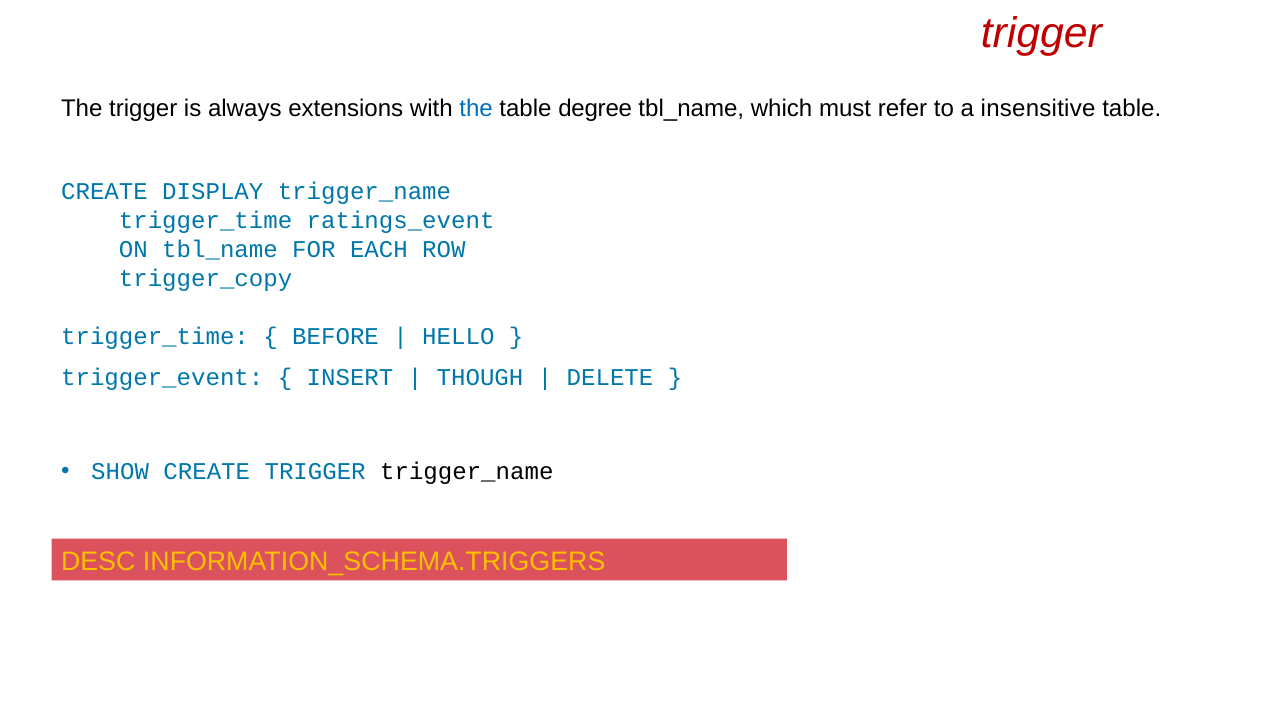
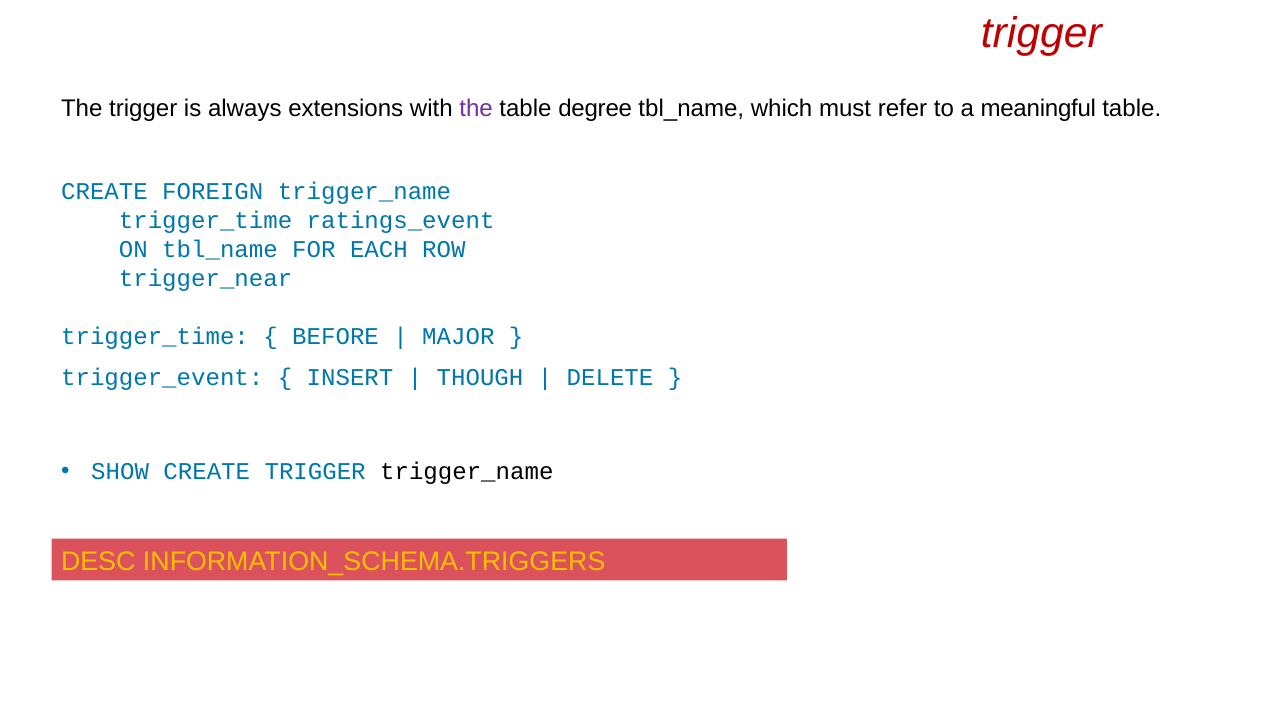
the at (476, 109) colour: blue -> purple
insensitive: insensitive -> meaningful
DISPLAY: DISPLAY -> FOREIGN
trigger_copy: trigger_copy -> trigger_near
HELLO: HELLO -> MAJOR
